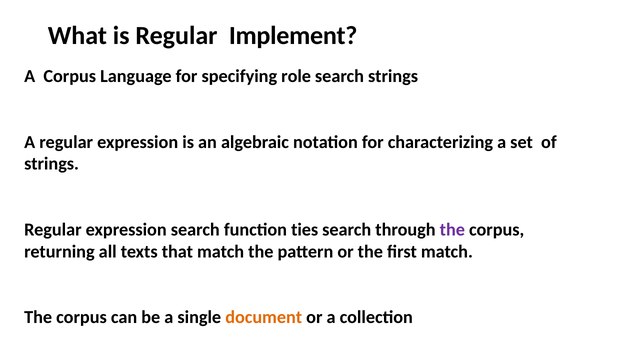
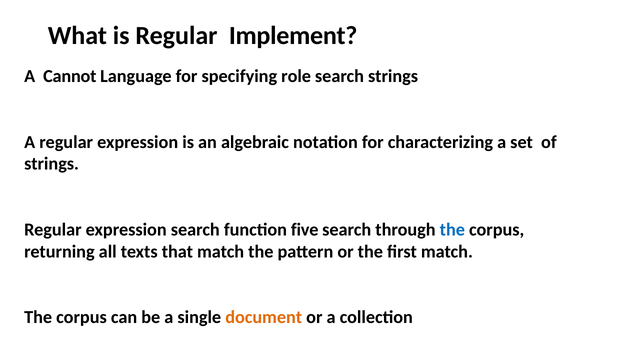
A Corpus: Corpus -> Cannot
ties: ties -> five
the at (452, 229) colour: purple -> blue
